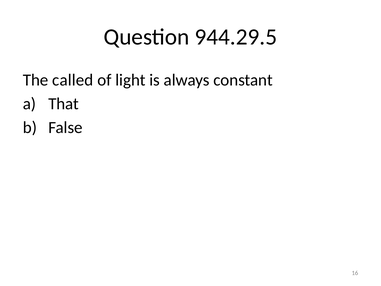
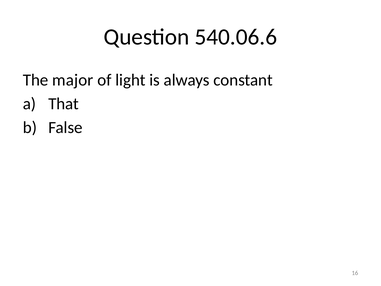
944.29.5: 944.29.5 -> 540.06.6
called: called -> major
